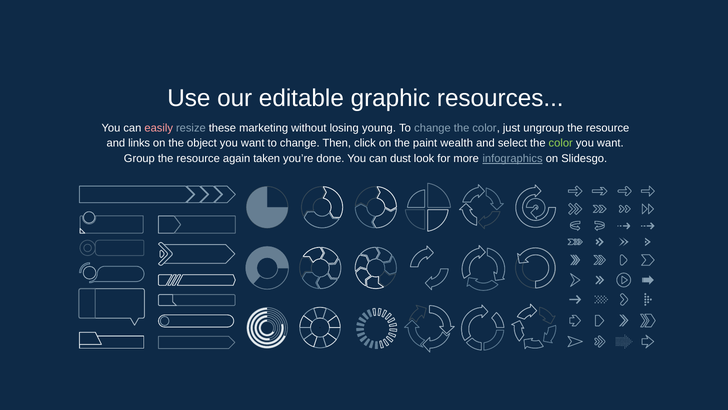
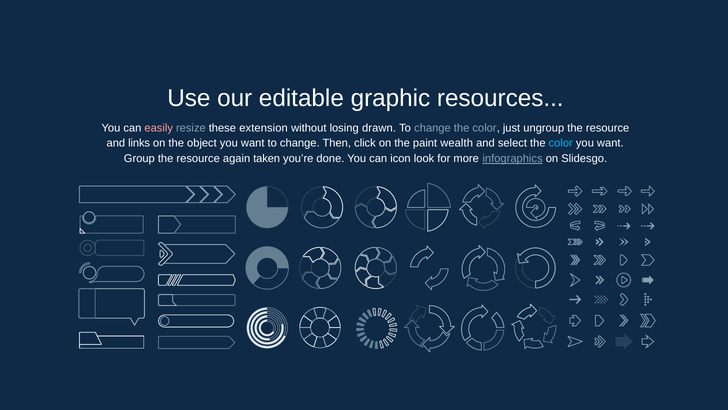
marketing: marketing -> extension
young: young -> drawn
color at (561, 143) colour: light green -> light blue
dust: dust -> icon
